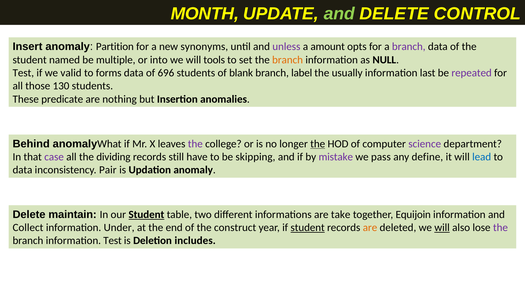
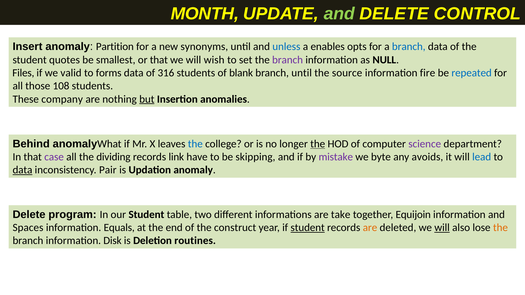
unless colour: purple -> blue
amount: amount -> enables
branch at (409, 47) colour: purple -> blue
named: named -> quotes
multiple: multiple -> smallest
or into: into -> that
tools: tools -> wish
branch at (288, 60) colour: orange -> purple
Test at (23, 73): Test -> Files
696: 696 -> 316
branch label: label -> until
usually: usually -> source
last: last -> fire
repeated colour: purple -> blue
130: 130 -> 108
predicate: predicate -> company
but underline: none -> present
the at (195, 144) colour: purple -> blue
still: still -> link
pass: pass -> byte
define: define -> avoids
data at (22, 170) underline: none -> present
maintain: maintain -> program
Student at (146, 215) underline: present -> none
Collect: Collect -> Spaces
Under: Under -> Equals
the at (500, 228) colour: purple -> orange
information Test: Test -> Disk
includes: includes -> routines
